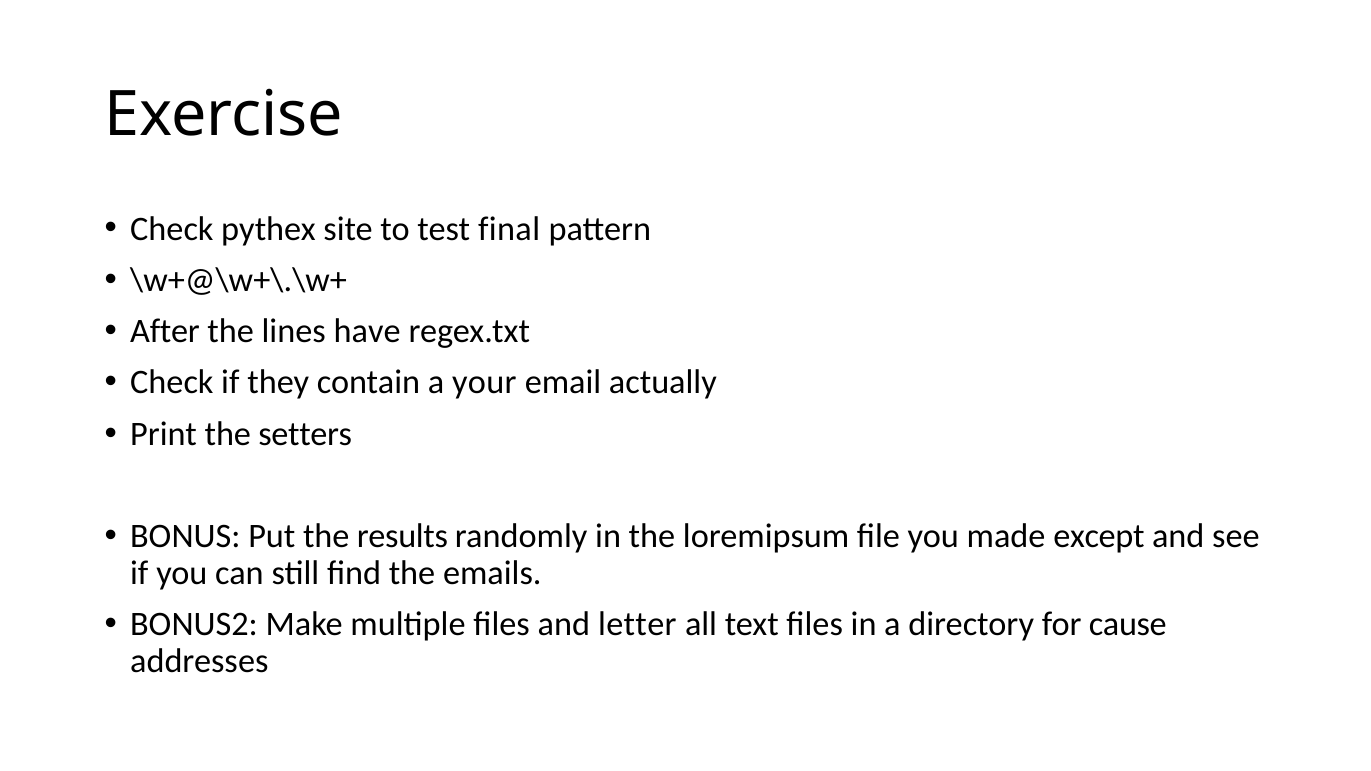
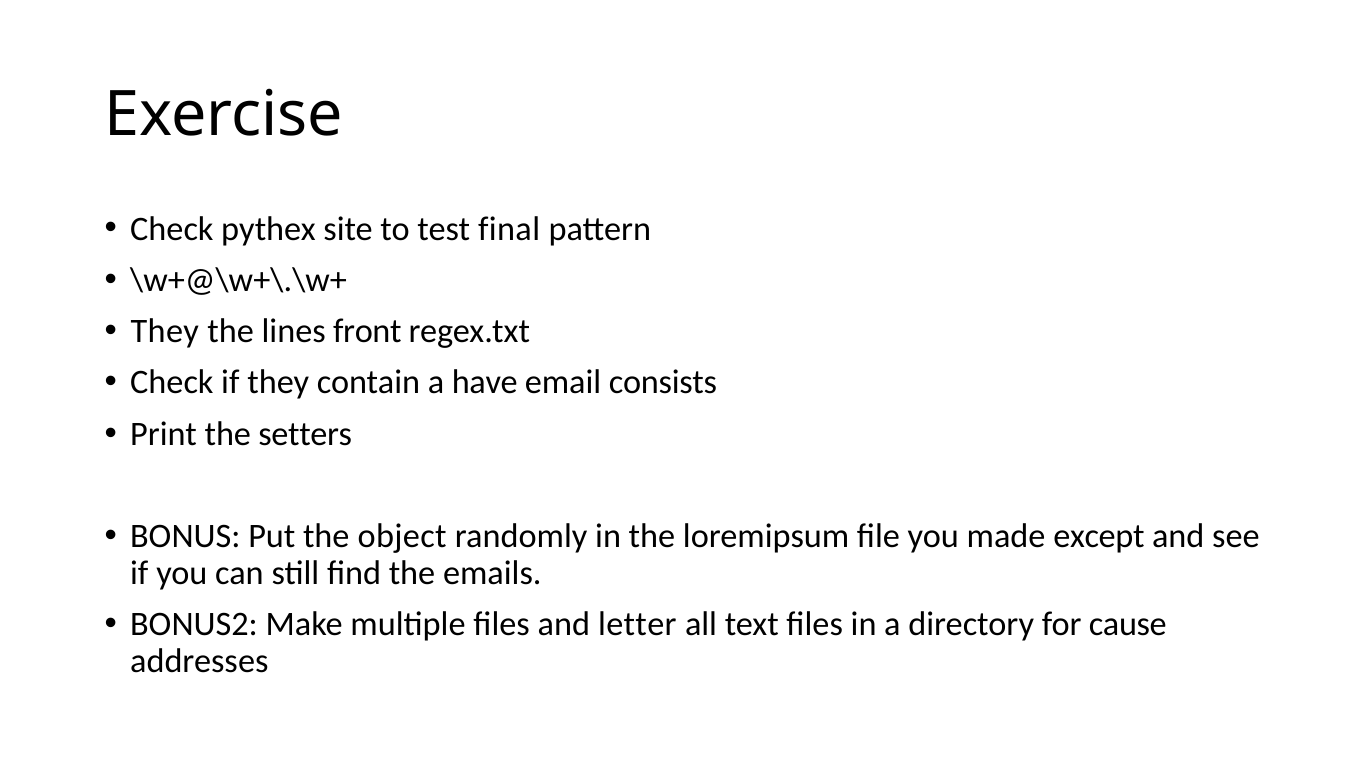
After at (165, 331): After -> They
have: have -> front
your: your -> have
actually: actually -> consists
results: results -> object
